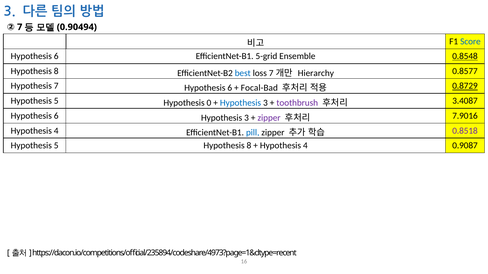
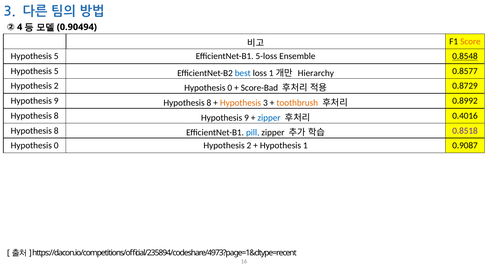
② 7: 7 -> 4
Score colour: blue -> orange
6 at (56, 56): 6 -> 5
5-grid: 5-grid -> 5-loss
8 at (56, 71): 8 -> 5
loss 7: 7 -> 1
7 at (56, 86): 7 -> 2
6 at (230, 88): 6 -> 0
Focal-Bad: Focal-Bad -> Score-Bad
0.8729 underline: present -> none
5 at (56, 101): 5 -> 9
0 at (209, 103): 0 -> 8
Hypothesis at (241, 103) colour: blue -> orange
toothbrush colour: purple -> orange
3.4087: 3.4087 -> 0.8992
6 at (56, 116): 6 -> 8
3 at (247, 118): 3 -> 9
zipper at (269, 118) colour: purple -> blue
7.9016: 7.9016 -> 0.4016
4 at (56, 131): 4 -> 8
5 at (56, 146): 5 -> 0
8 at (249, 146): 8 -> 2
4 at (305, 146): 4 -> 1
